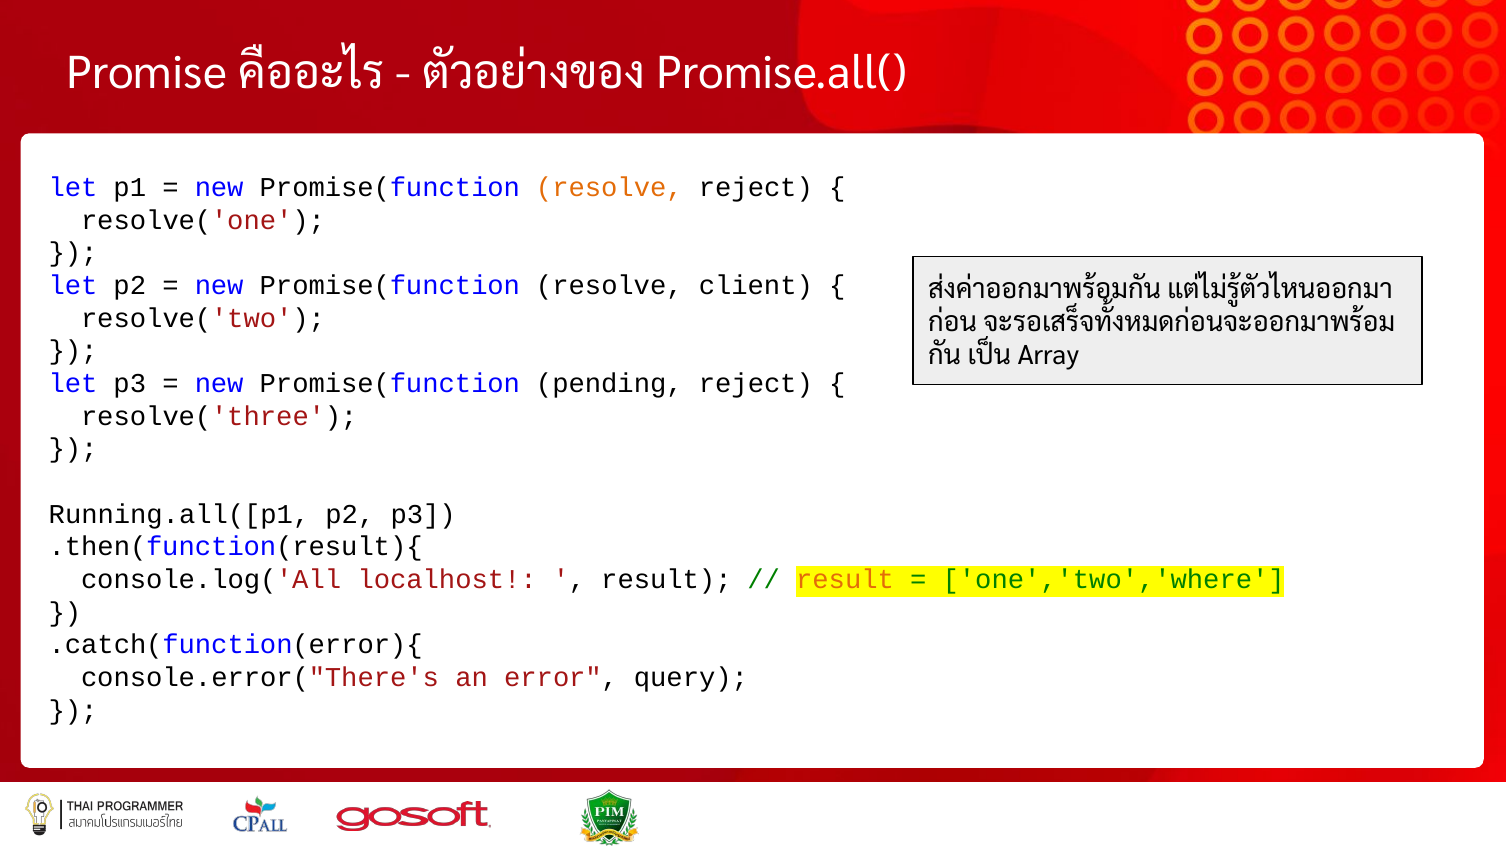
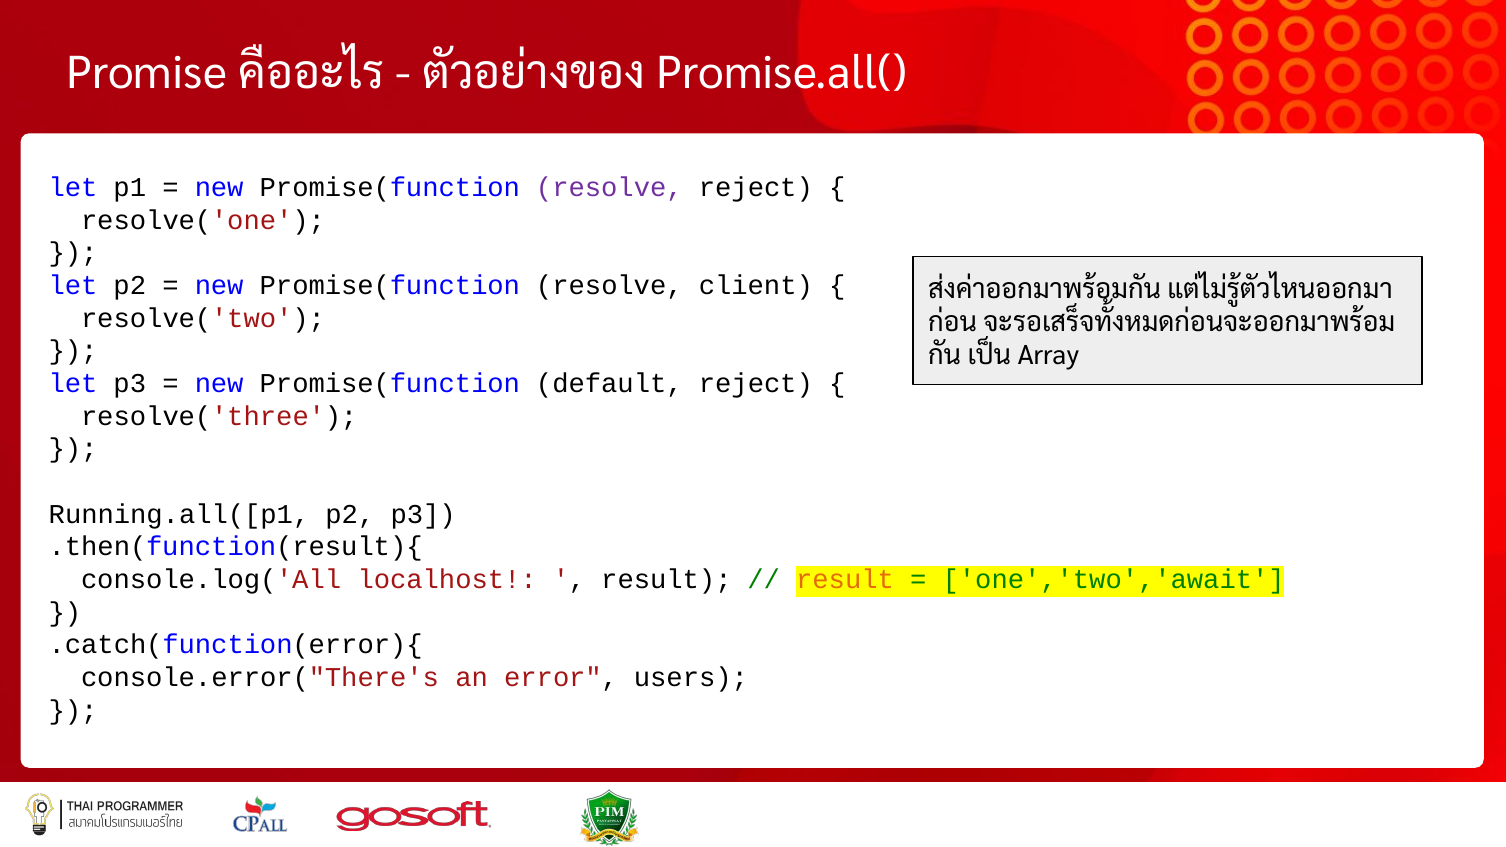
resolve at (609, 188) colour: orange -> purple
pending: pending -> default
one','two','where: one','two','where -> one','two','await
query: query -> users
